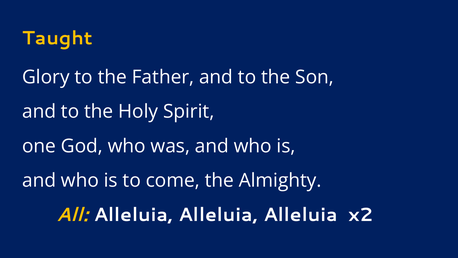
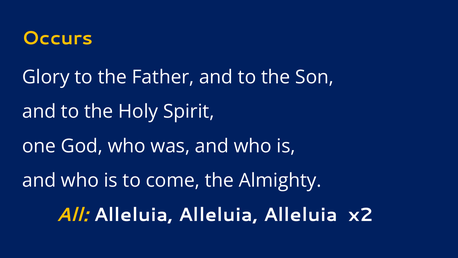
Taught: Taught -> Occurs
